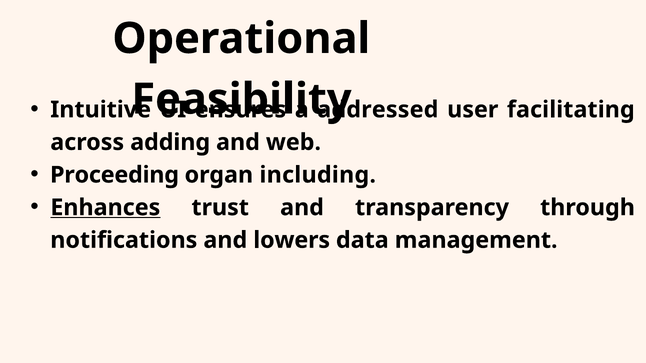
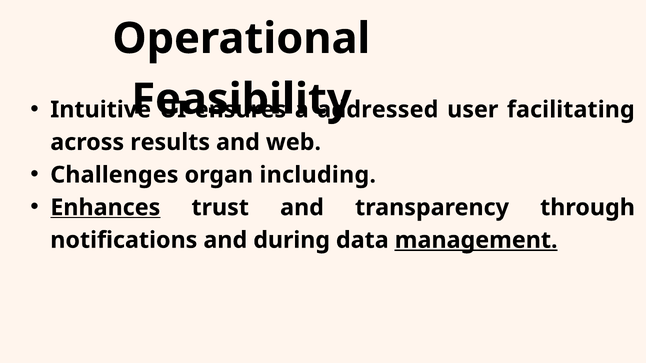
adding: adding -> results
Proceeding: Proceeding -> Challenges
lowers: lowers -> during
management underline: none -> present
